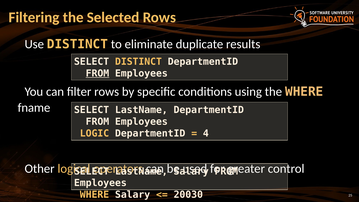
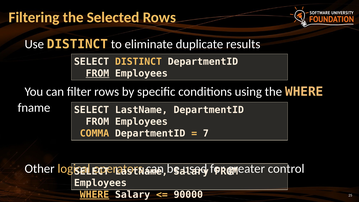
LOGIC: LOGIC -> COMMA
4: 4 -> 7
WHERE at (94, 195) underline: none -> present
20030: 20030 -> 90000
